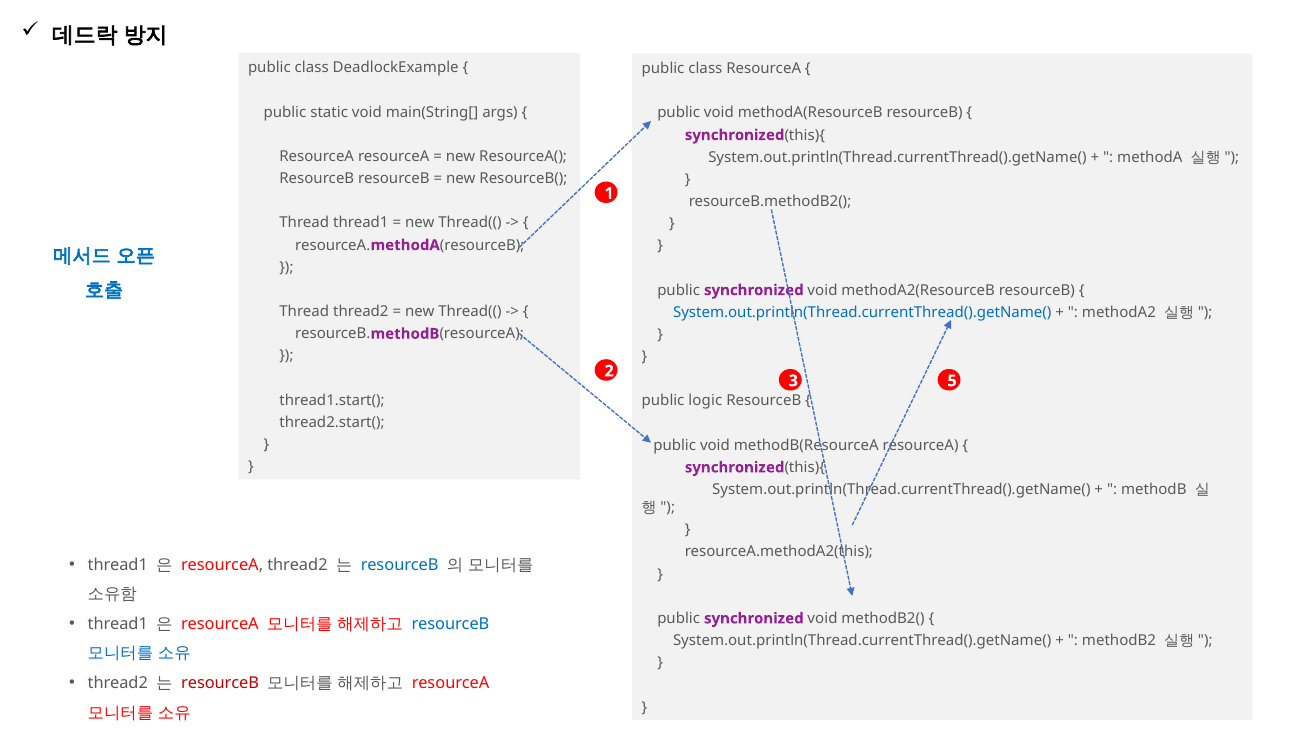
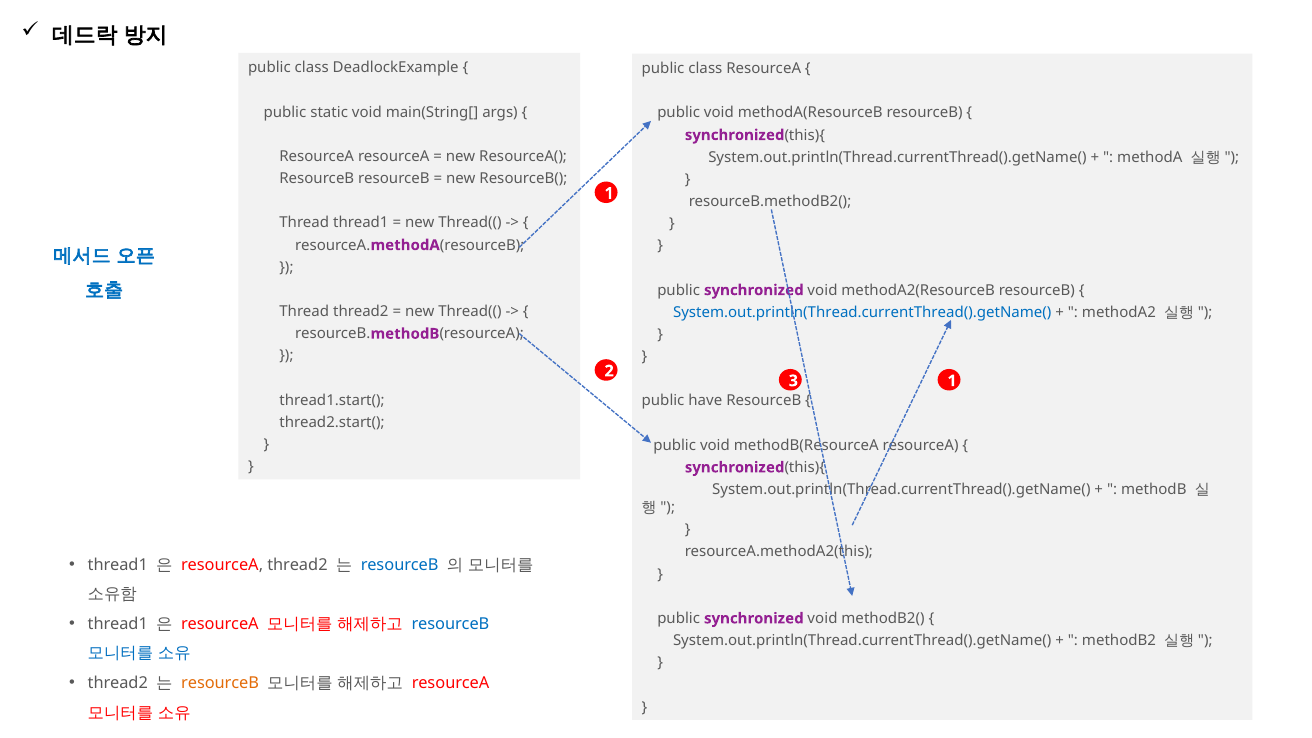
3 5: 5 -> 1
logic: logic -> have
resourceB at (220, 683) colour: red -> orange
